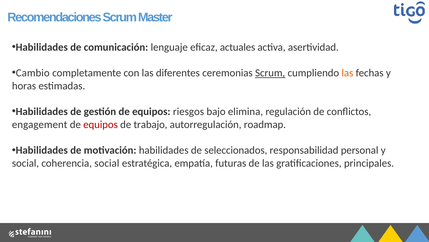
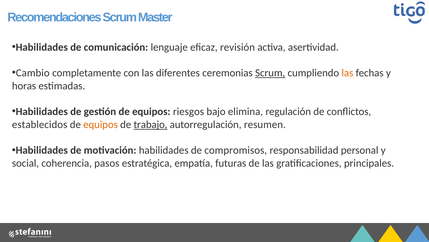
actuales: actuales -> revisión
engagement: engagement -> establecidos
equipos at (101, 124) colour: red -> orange
trabajo underline: none -> present
roadmap: roadmap -> resumen
seleccionados: seleccionados -> compromisos
coherencia social: social -> pasos
